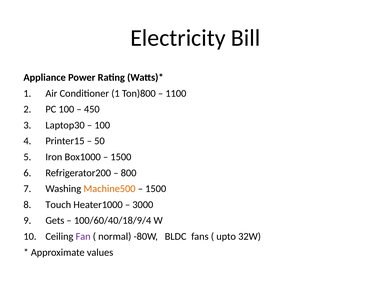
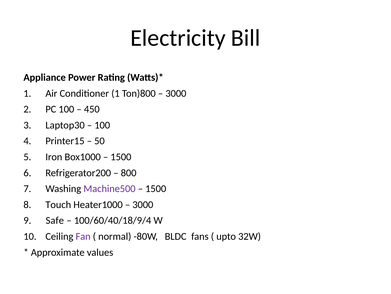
1100 at (176, 93): 1100 -> 3000
Machine500 colour: orange -> purple
Gets: Gets -> Safe
